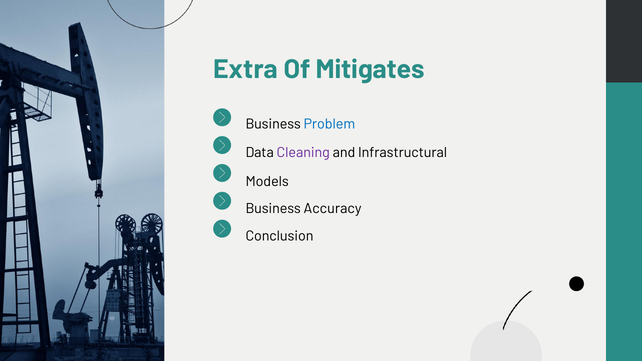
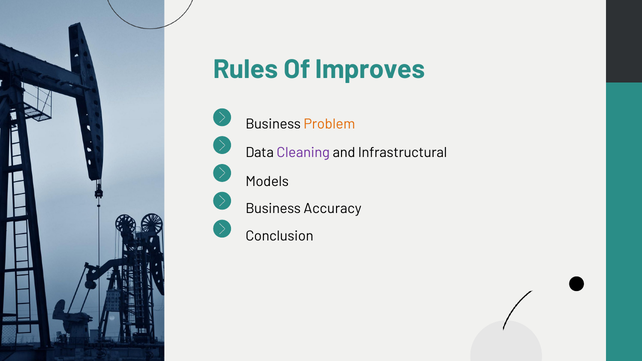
Extra: Extra -> Rules
Mitigates: Mitigates -> Improves
Problem colour: blue -> orange
